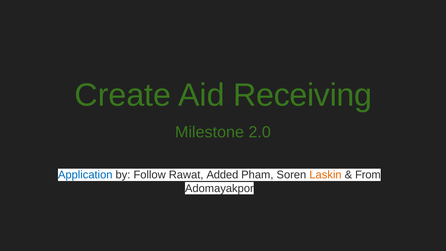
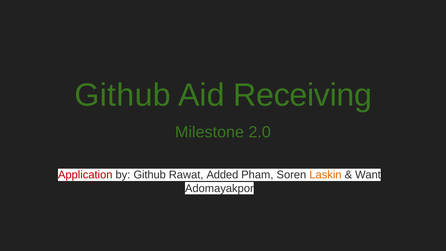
Create at (123, 95): Create -> Github
Application colour: blue -> red
by Follow: Follow -> Github
From: From -> Want
